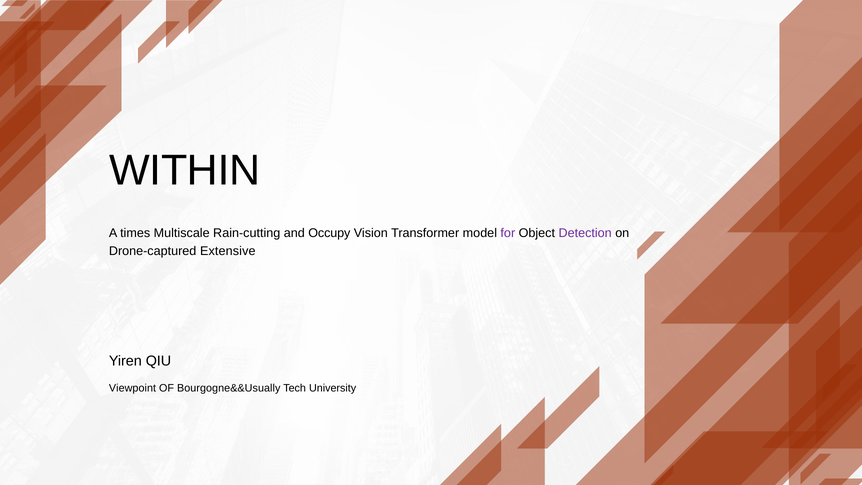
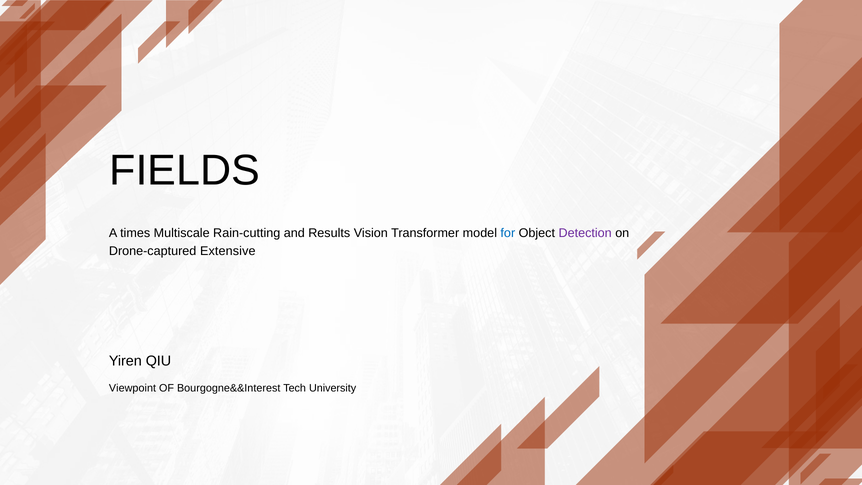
WITHIN: WITHIN -> FIELDS
Occupy: Occupy -> Results
for colour: purple -> blue
Bourgogne&&Usually: Bourgogne&&Usually -> Bourgogne&&Interest
